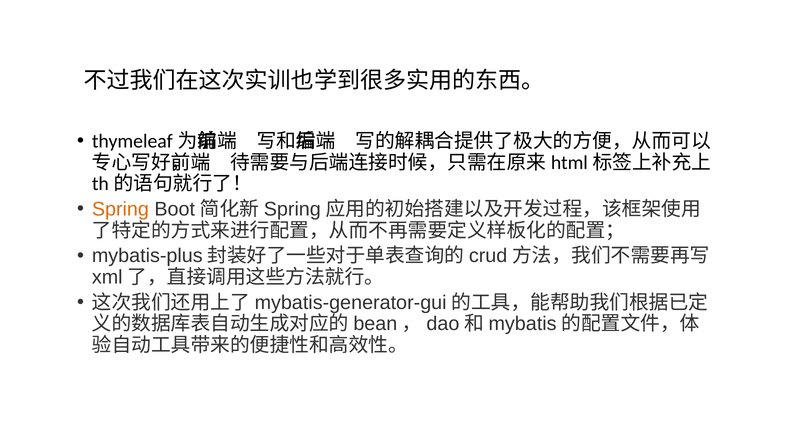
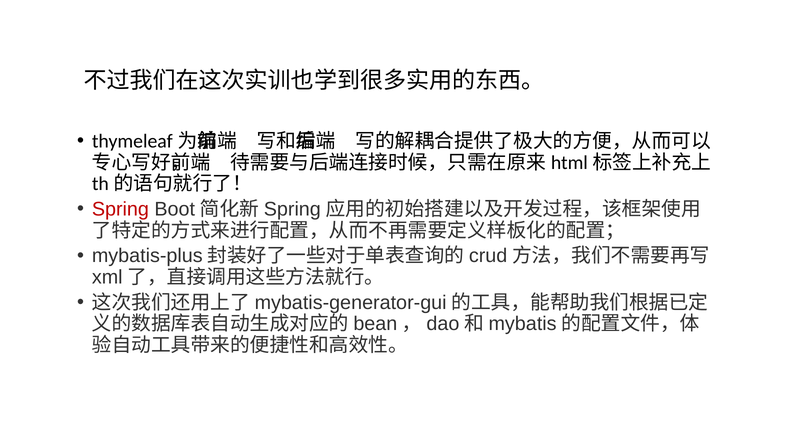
Spring colour: orange -> red
